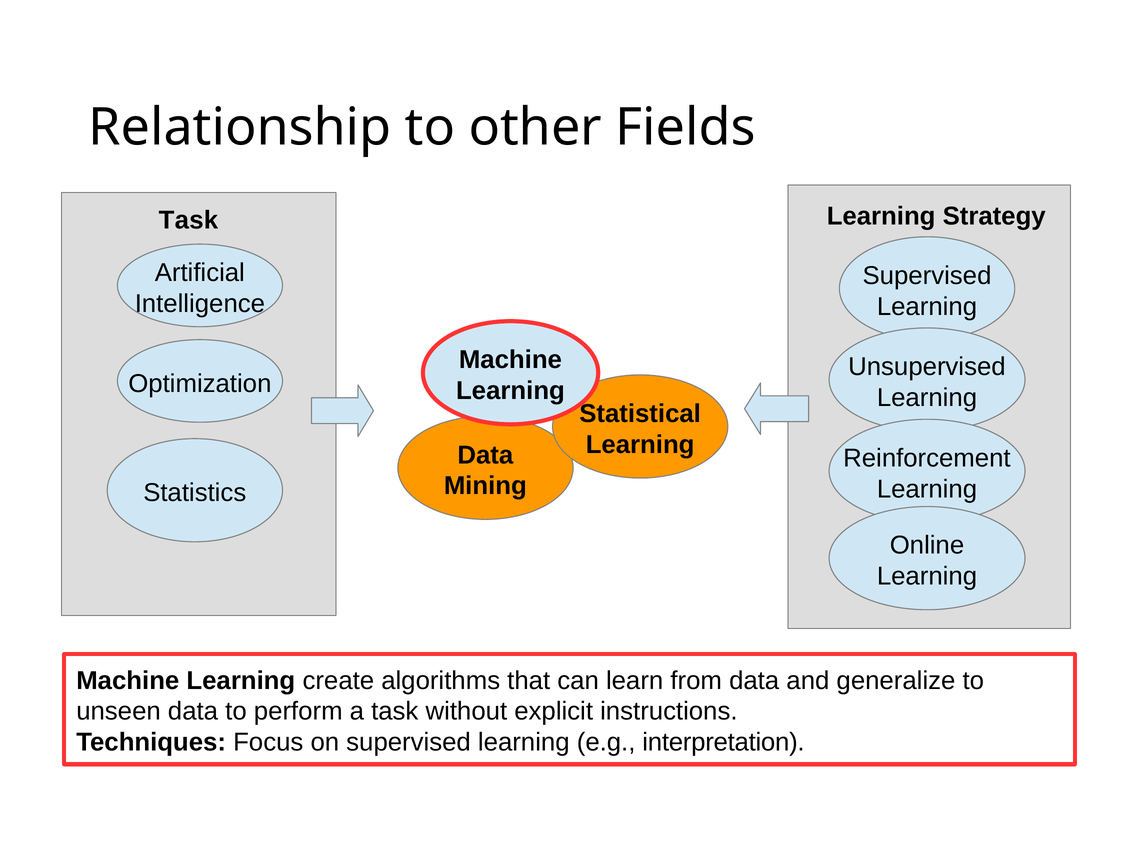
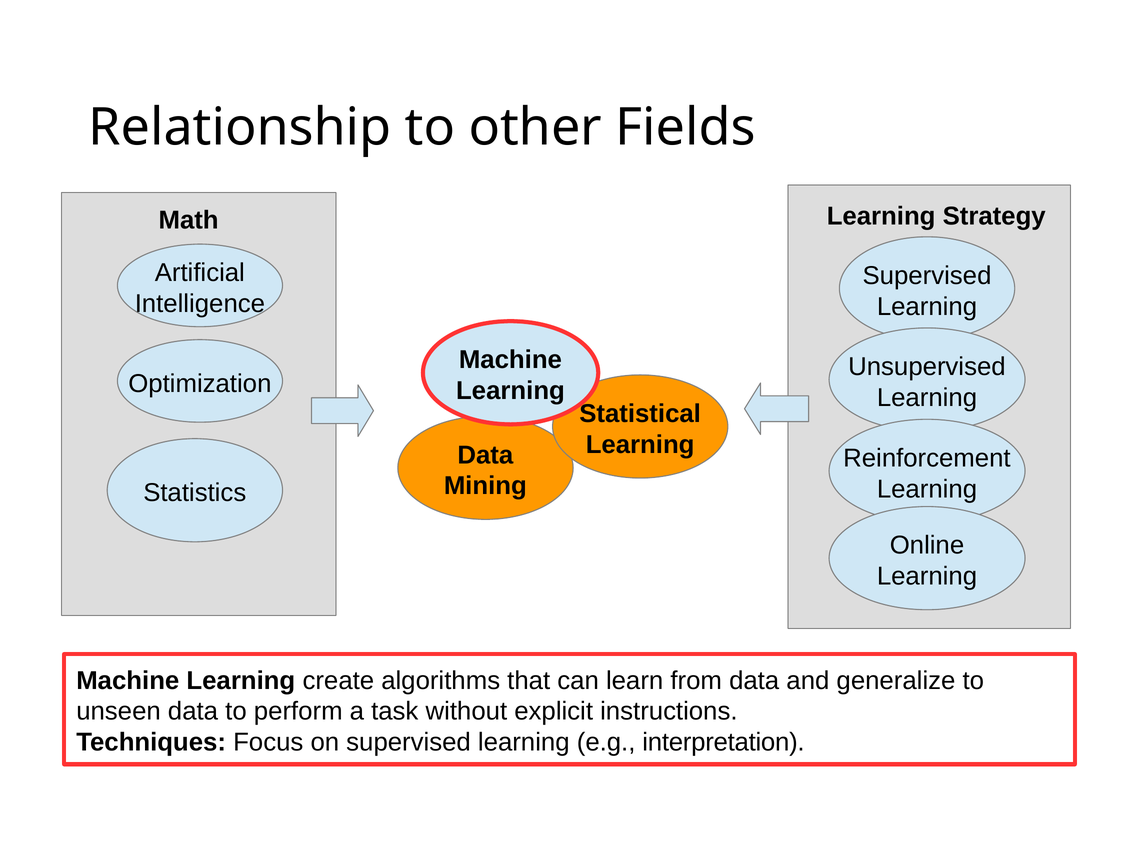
Task at (188, 220): Task -> Math
